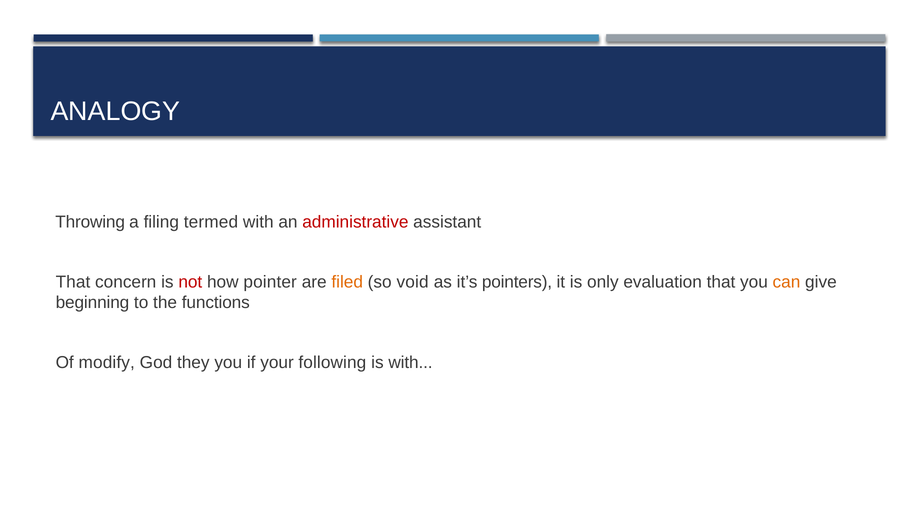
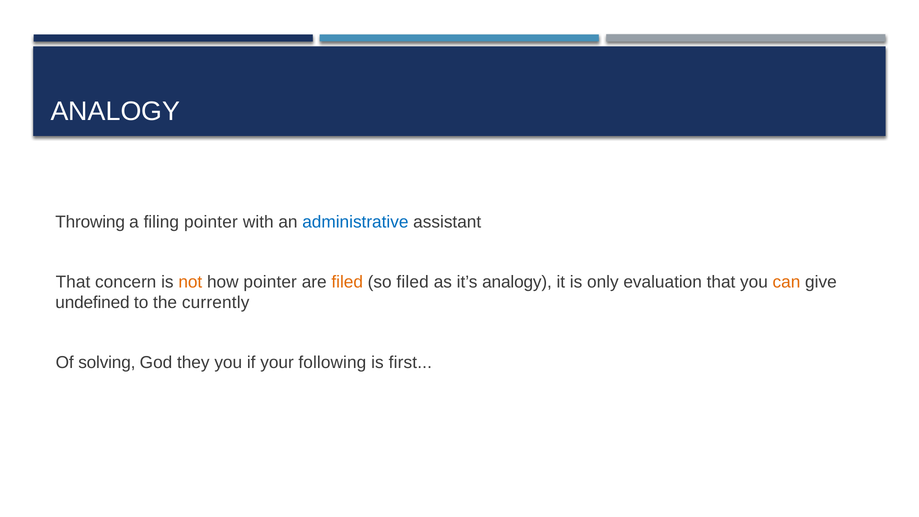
filing termed: termed -> pointer
administrative colour: red -> blue
not colour: red -> orange
so void: void -> filed
it’s pointers: pointers -> analogy
beginning: beginning -> undefined
functions: functions -> currently
modify: modify -> solving
is with: with -> first
